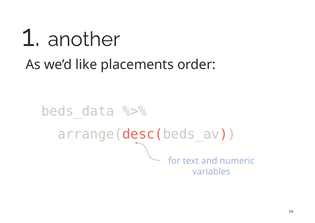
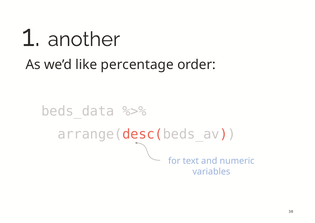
placements: placements -> percentage
